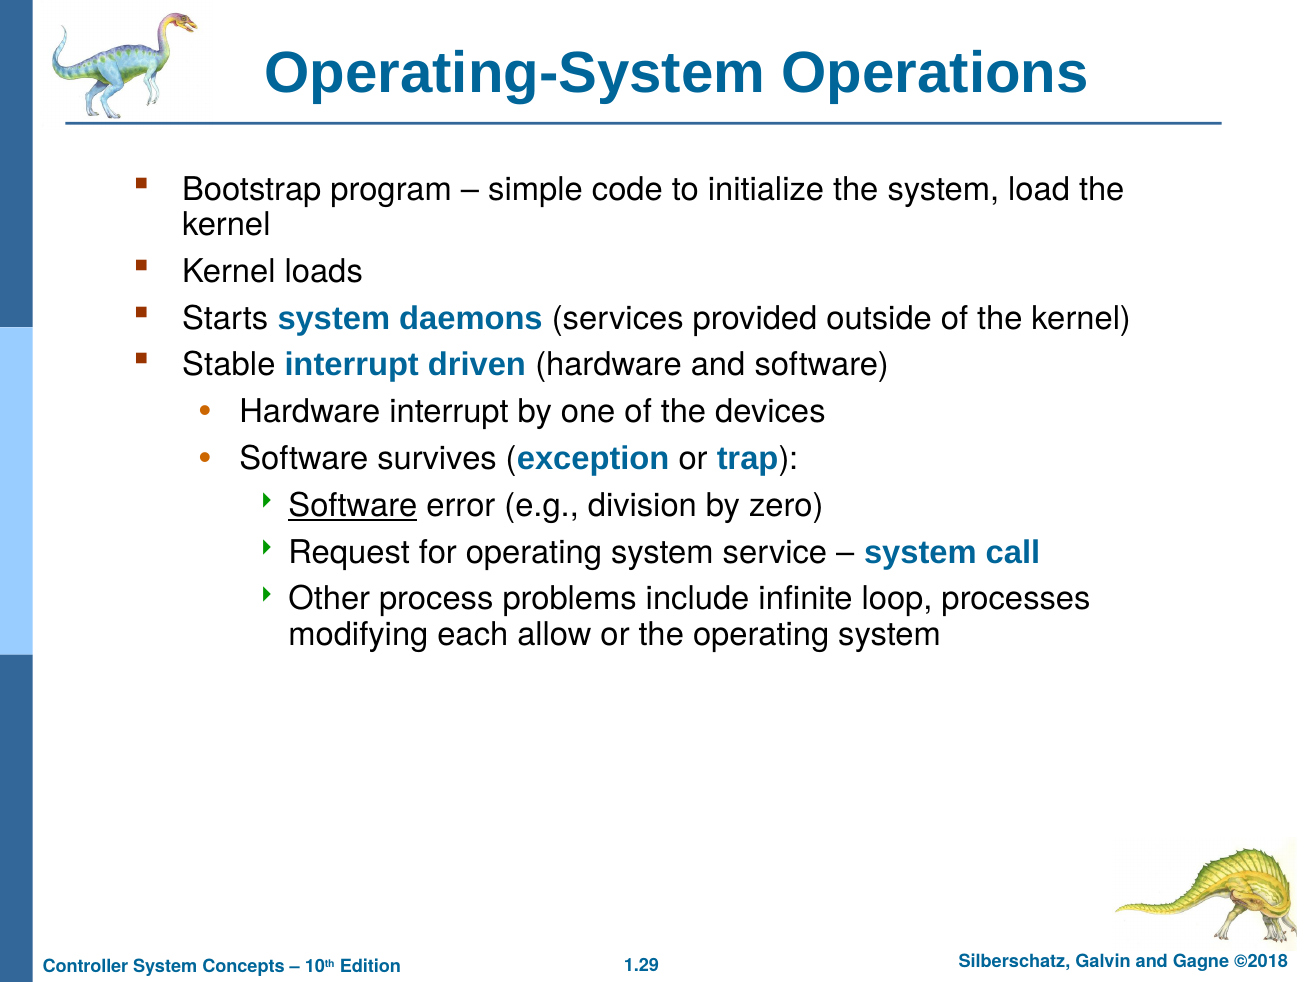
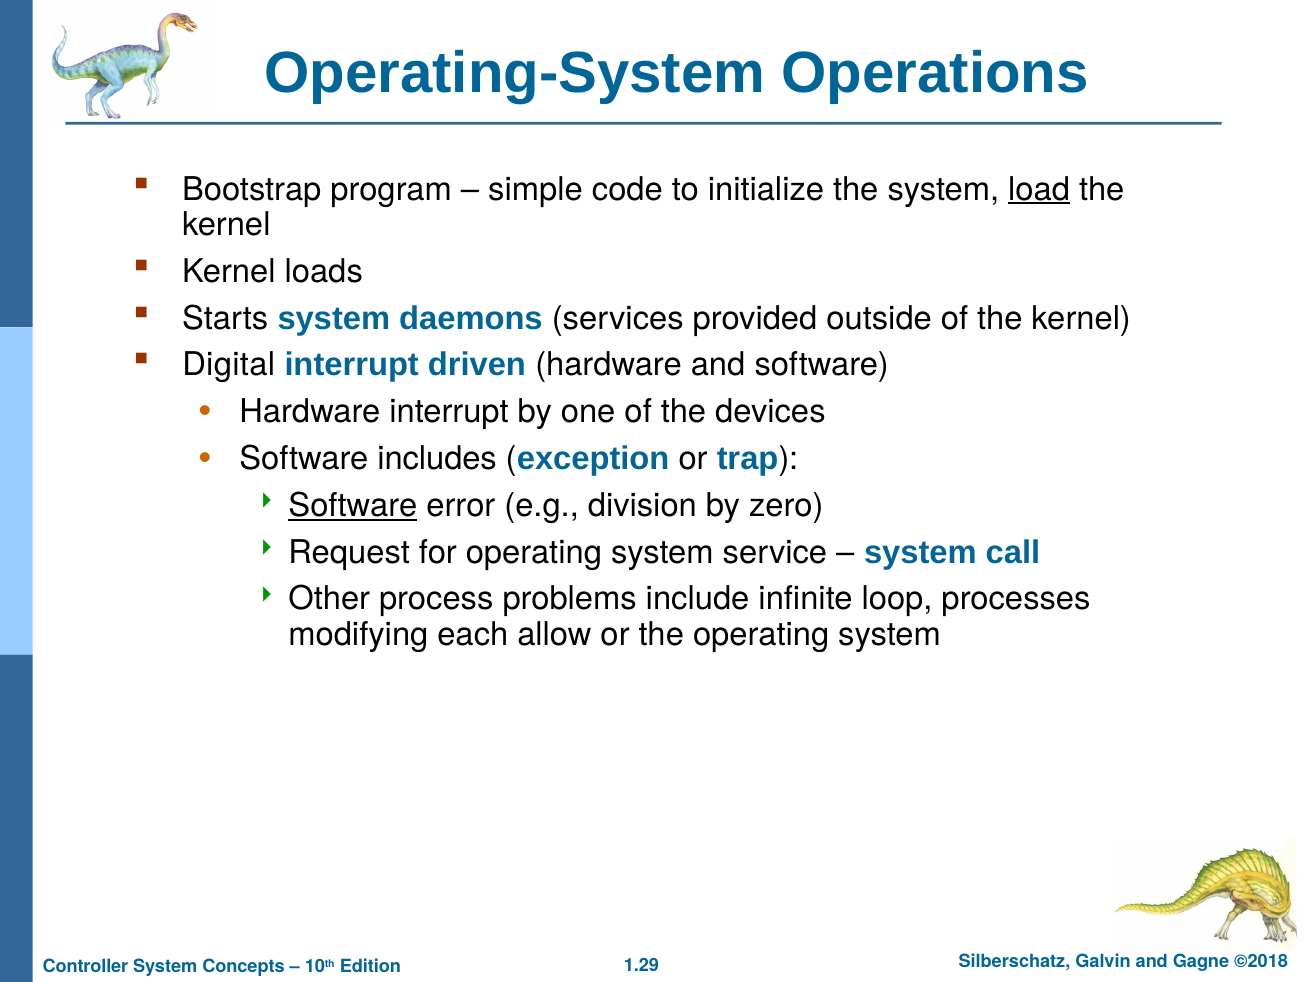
load underline: none -> present
Stable: Stable -> Digital
survives: survives -> includes
